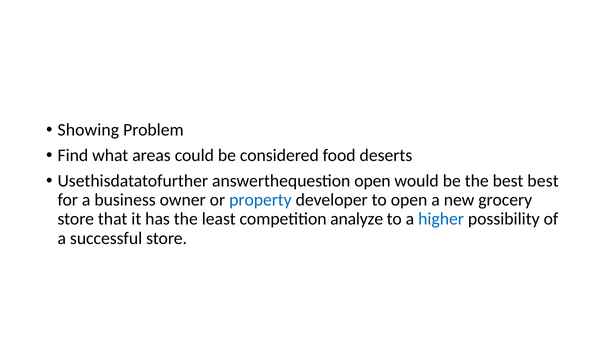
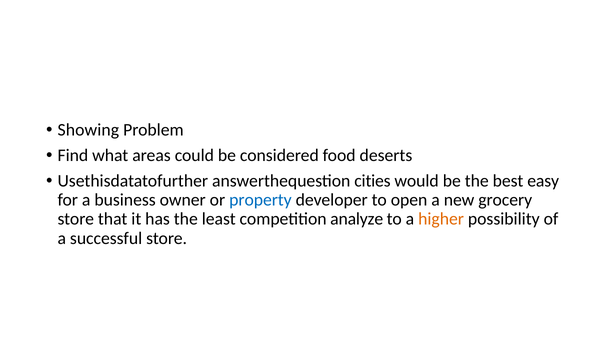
answerthequestion open: open -> cities
best best: best -> easy
higher colour: blue -> orange
